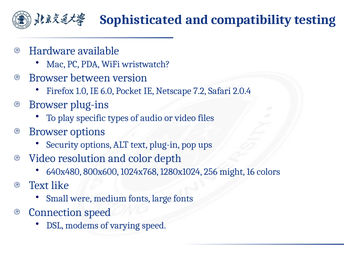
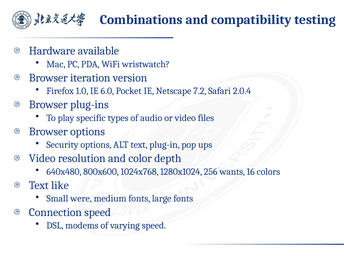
Sophisticated: Sophisticated -> Combinations
between: between -> iteration
might: might -> wants
